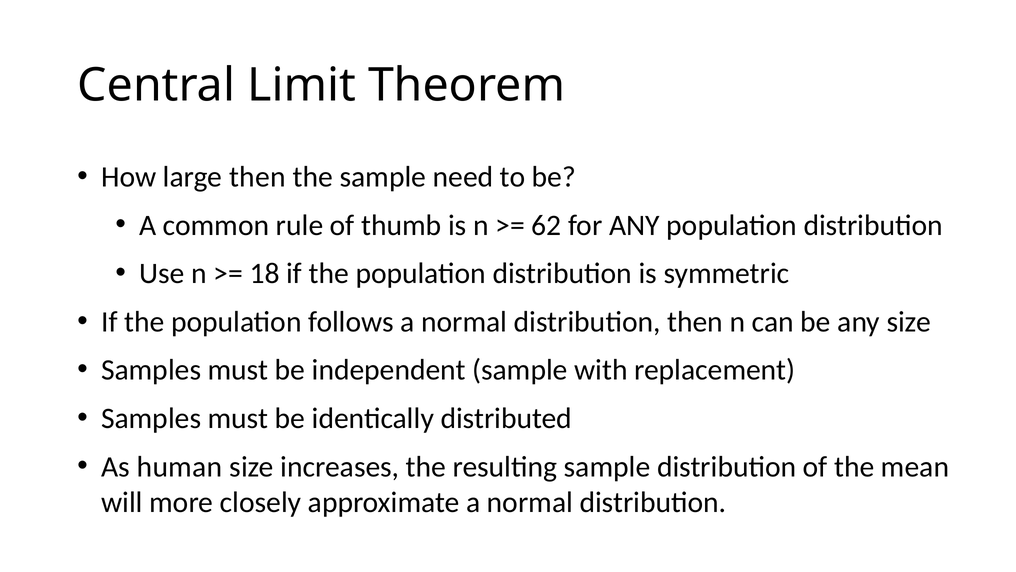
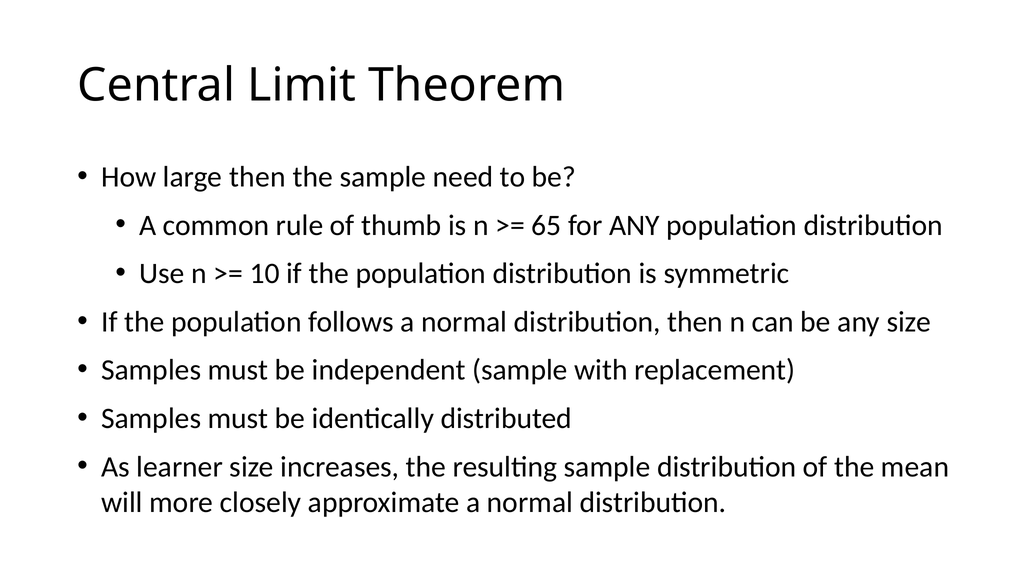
62: 62 -> 65
18: 18 -> 10
human: human -> learner
